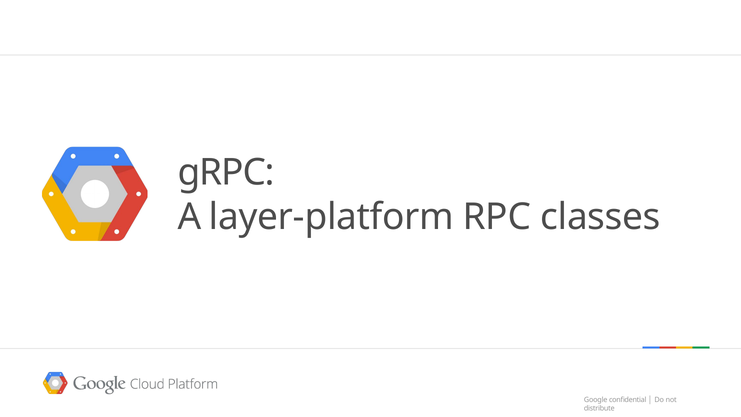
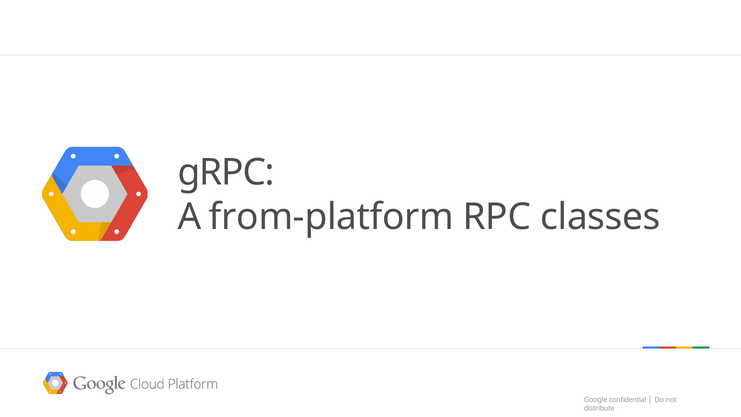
layer-platform: layer-platform -> from-platform
